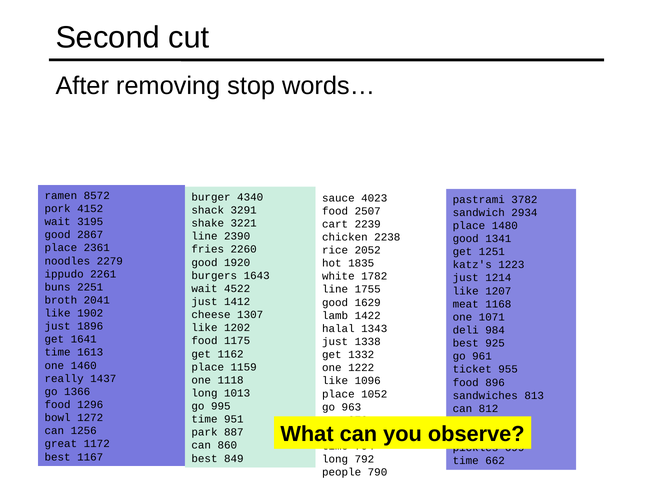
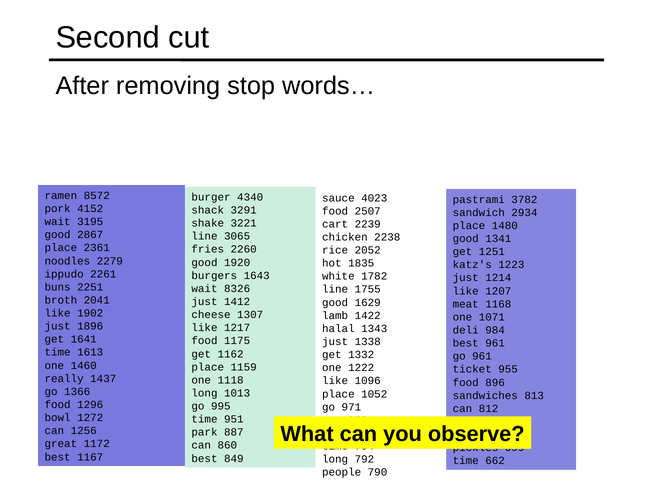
2390: 2390 -> 3065
4522: 4522 -> 8326
1202: 1202 -> 1217
best 925: 925 -> 961
963: 963 -> 971
